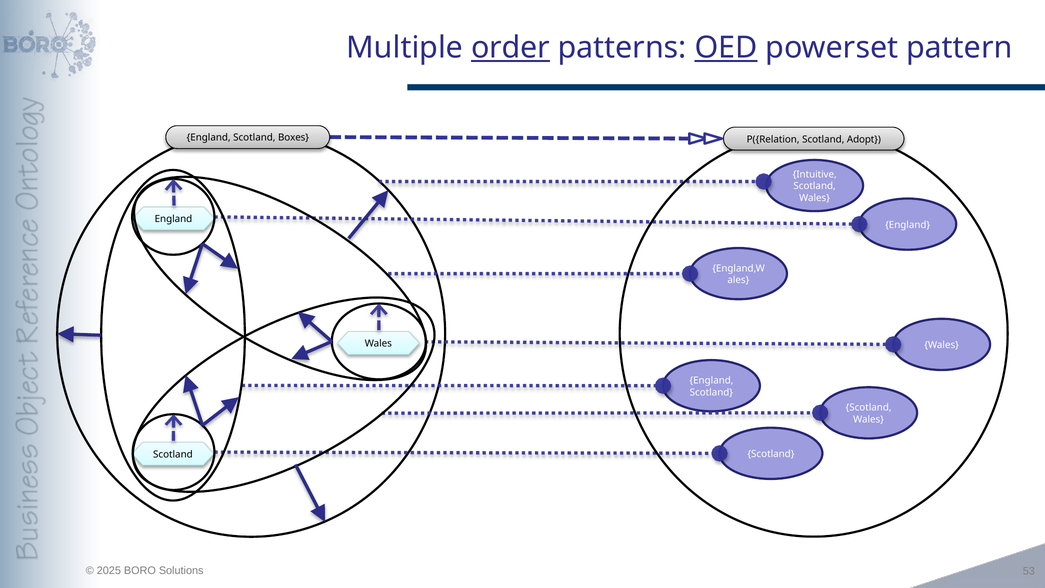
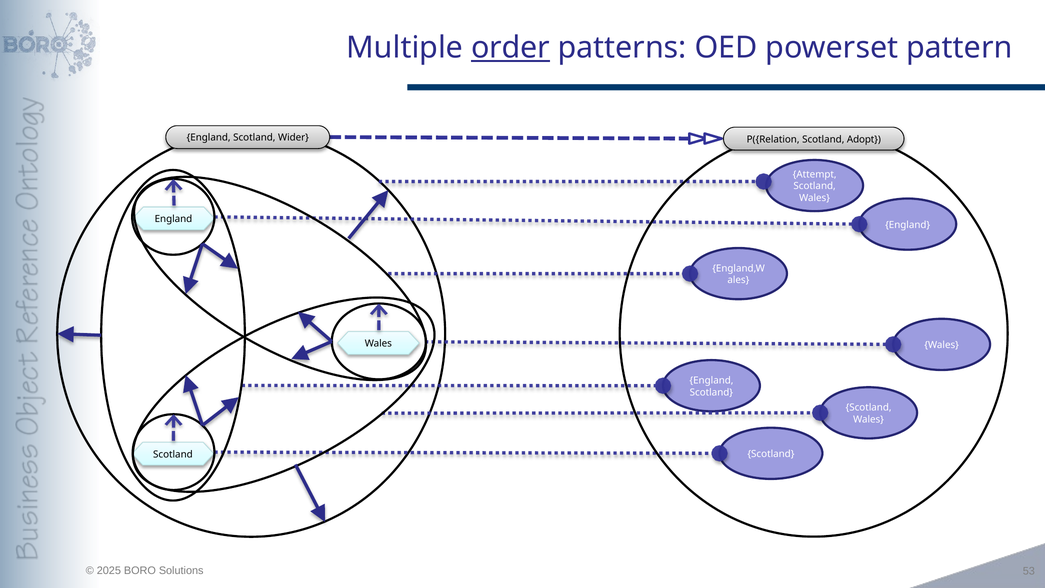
OED underline: present -> none
Boxes: Boxes -> Wider
Intuitive: Intuitive -> Attempt
